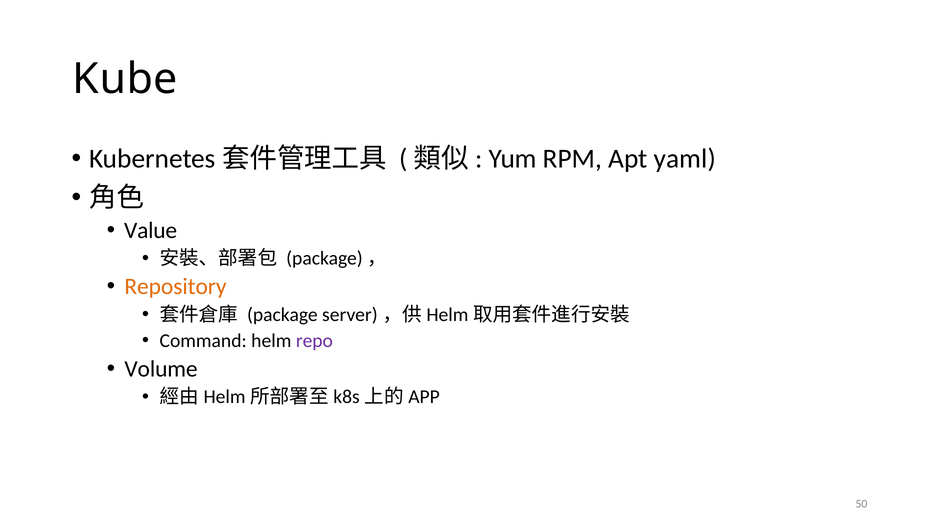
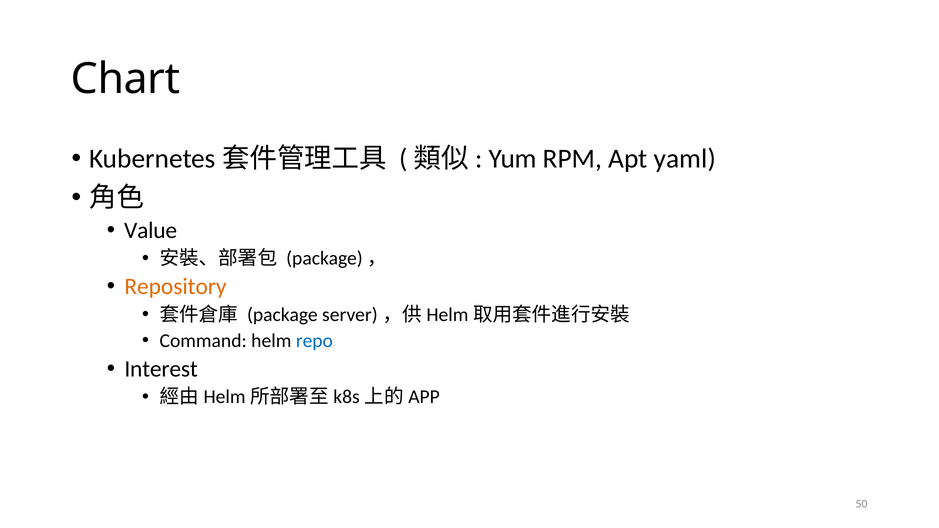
Kube: Kube -> Chart
repo colour: purple -> blue
Volume: Volume -> Interest
